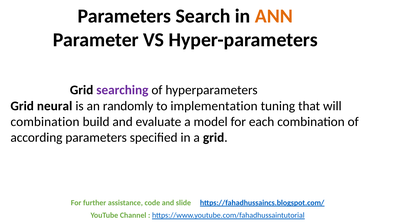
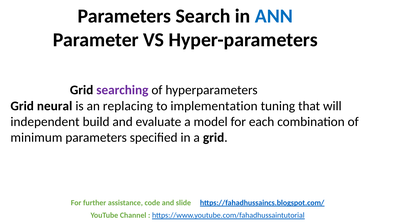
ANN colour: orange -> blue
randomly: randomly -> replacing
combination at (45, 122): combination -> independent
according: according -> minimum
